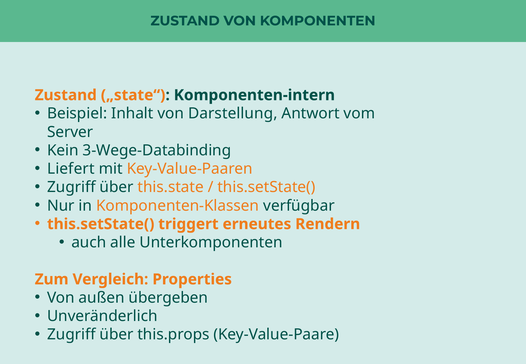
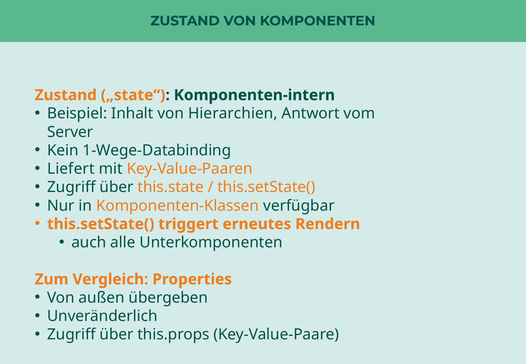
Darstellung: Darstellung -> Hierarchien
3-Wege-Databinding: 3-Wege-Databinding -> 1-Wege-Databinding
